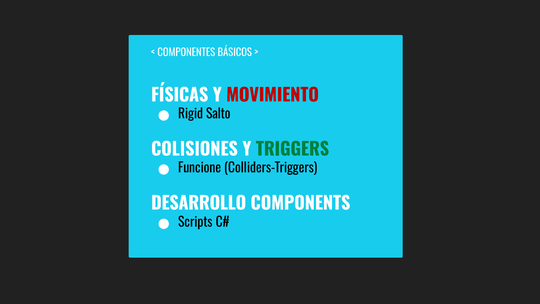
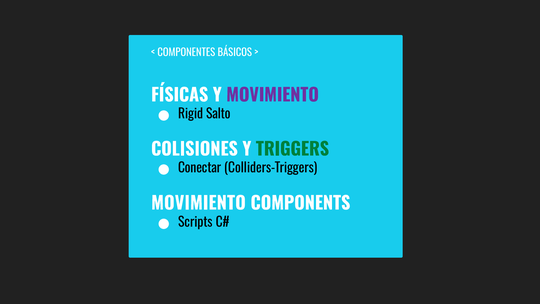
MOVIMIENTO at (273, 95) colour: red -> purple
Funcione: Funcione -> Conectar
DESARROLLO at (199, 203): DESARROLLO -> MOVIMIENTO
